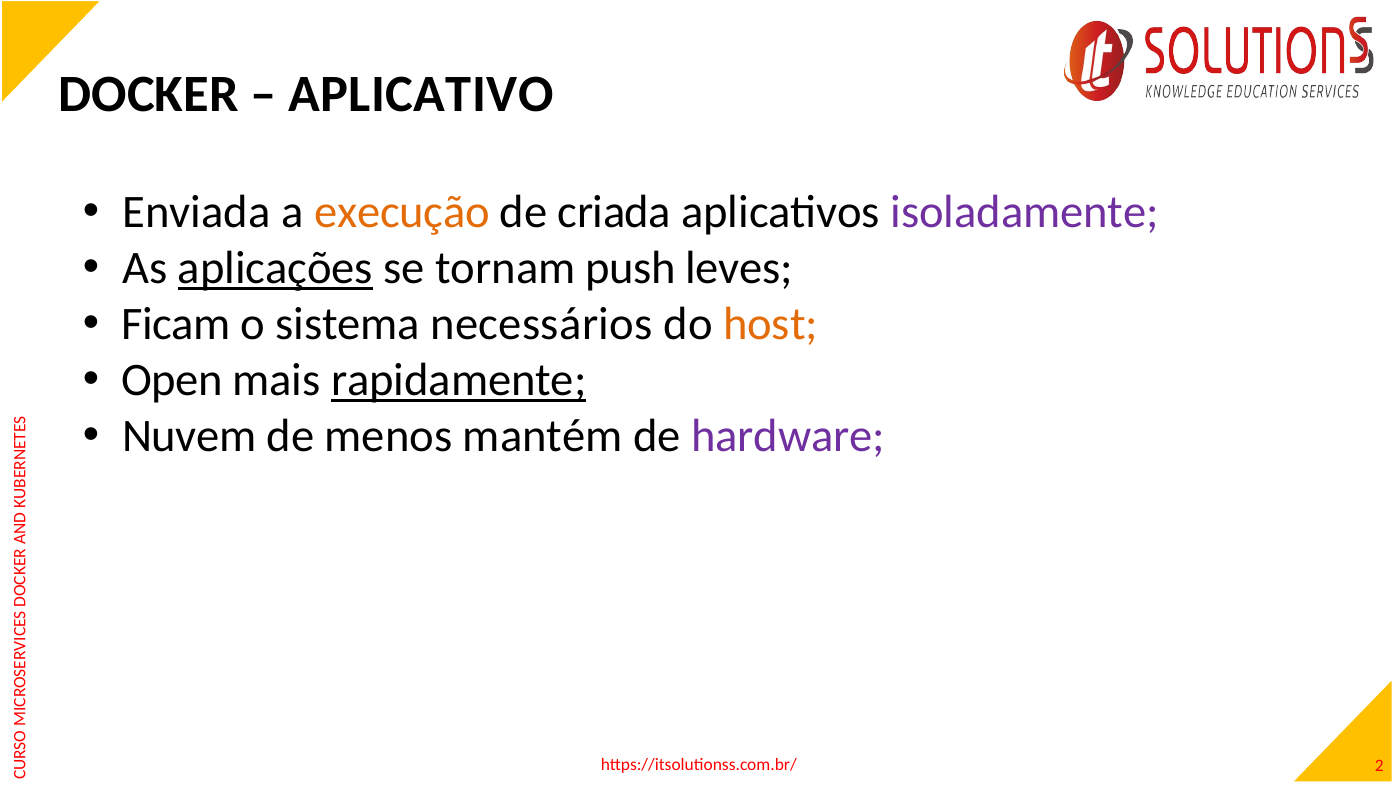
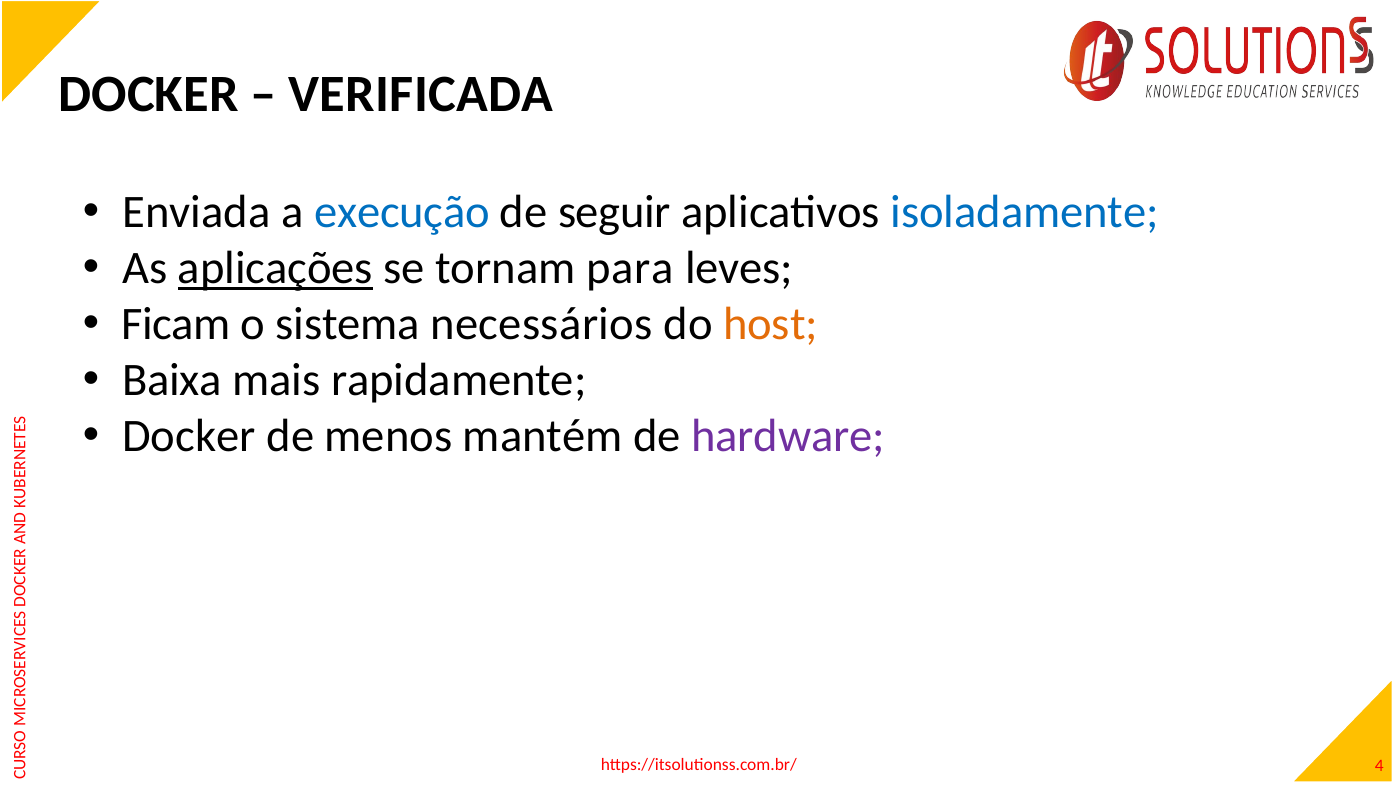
APLICATIVO: APLICATIVO -> VERIFICADA
execução colour: orange -> blue
criada: criada -> seguir
isoladamente colour: purple -> blue
push: push -> para
Open: Open -> Baixa
rapidamente underline: present -> none
Nuvem at (189, 436): Nuvem -> Docker
2: 2 -> 4
